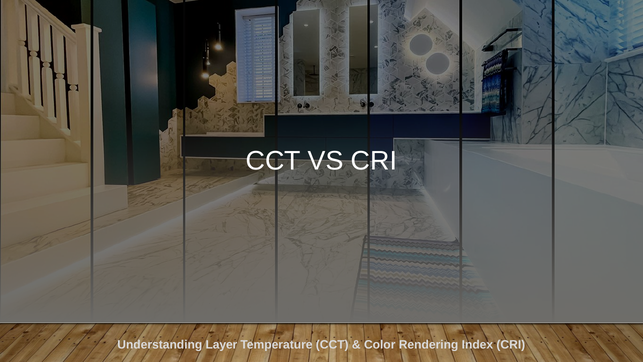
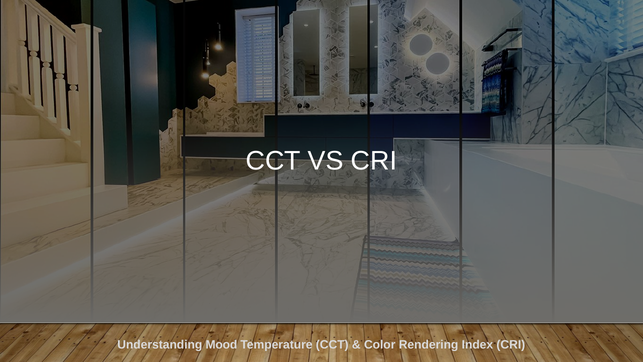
Layer: Layer -> Mood
